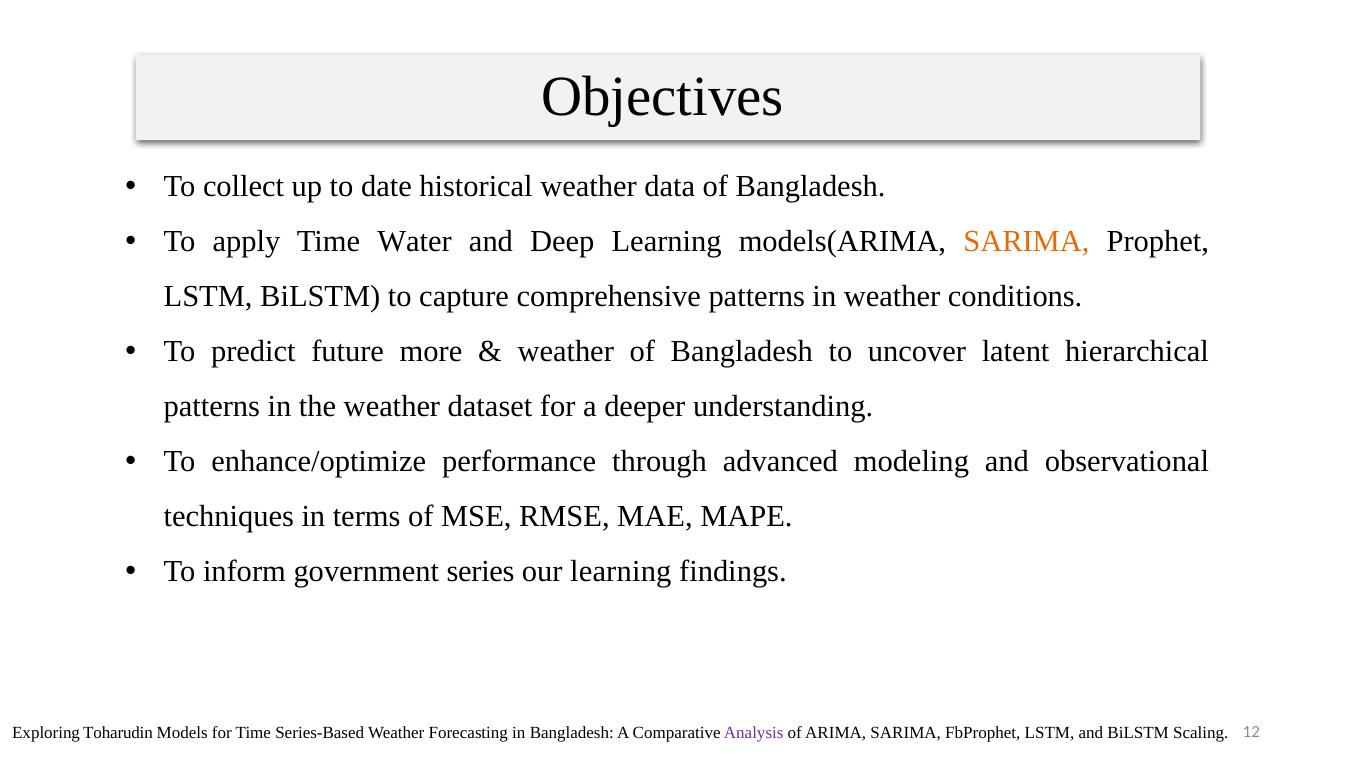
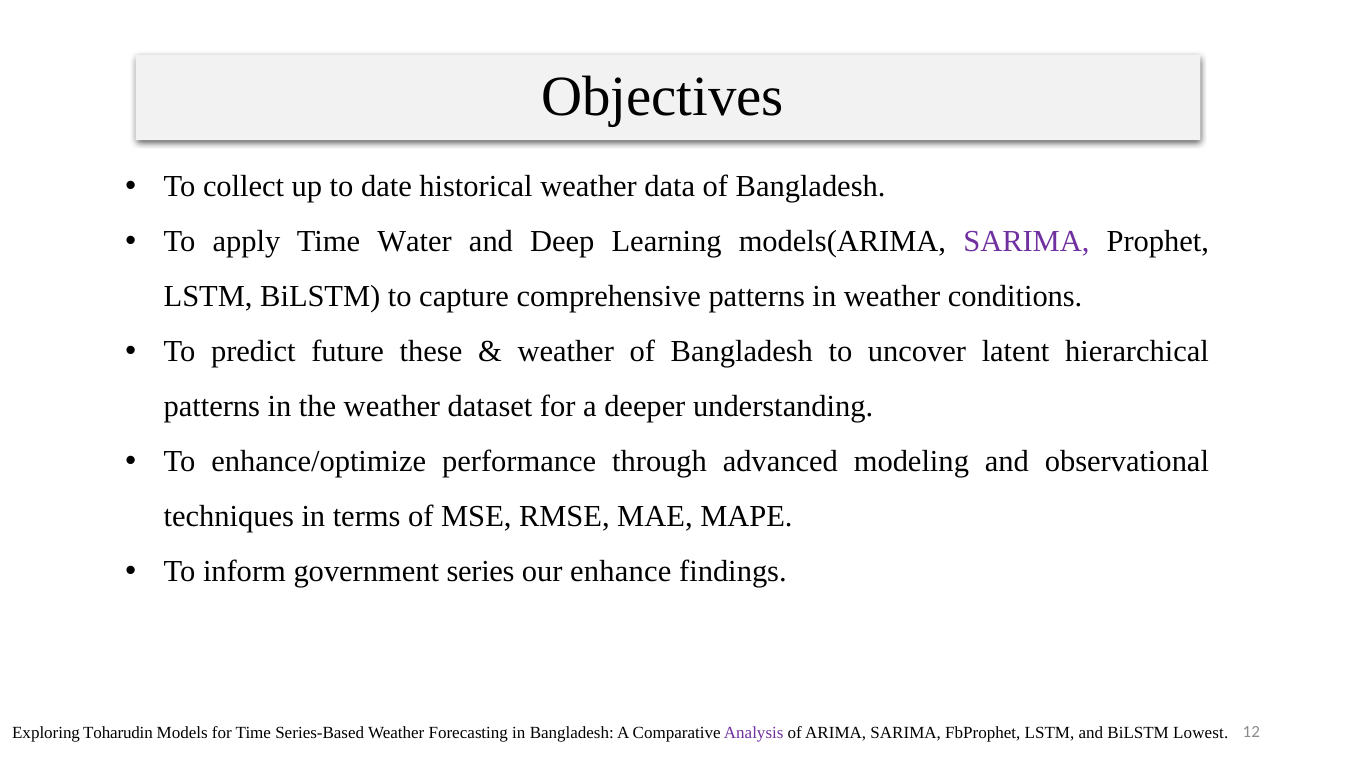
SARIMA at (1026, 242) colour: orange -> purple
more: more -> these
our learning: learning -> enhance
Scaling: Scaling -> Lowest
